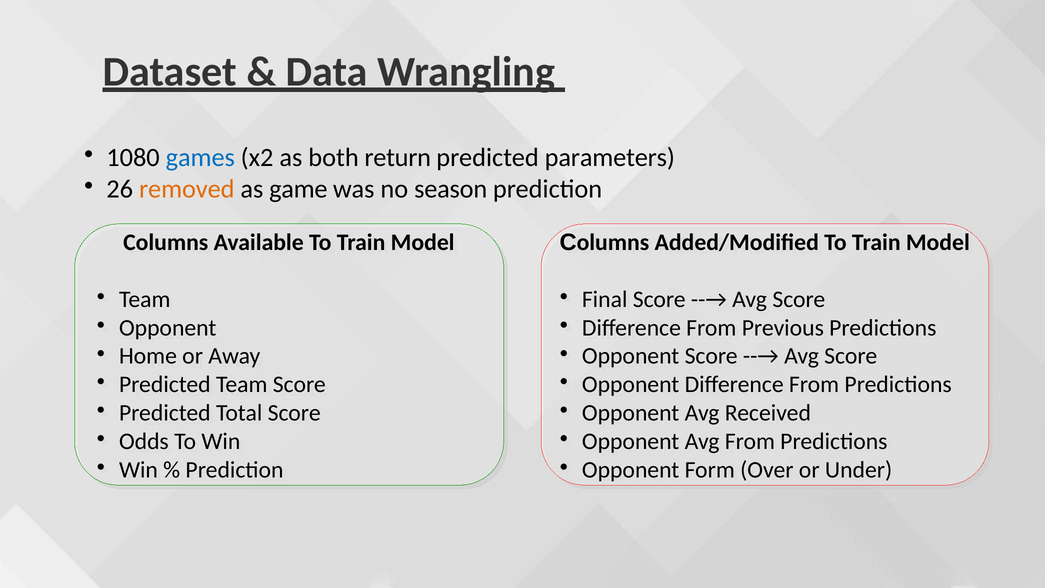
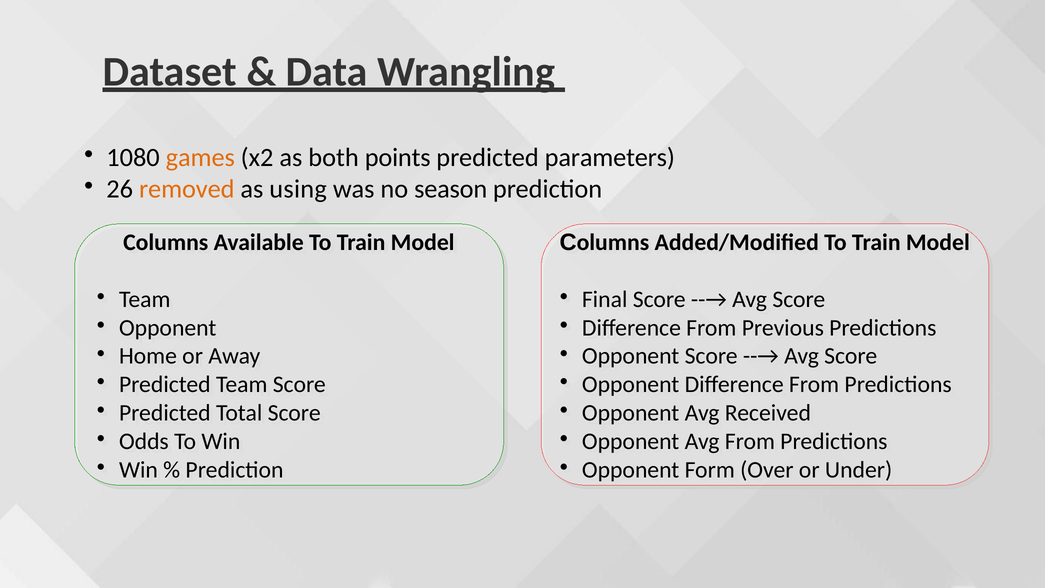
games colour: blue -> orange
return: return -> points
game: game -> using
